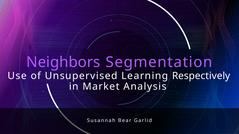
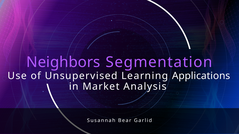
Respectively: Respectively -> Applications
